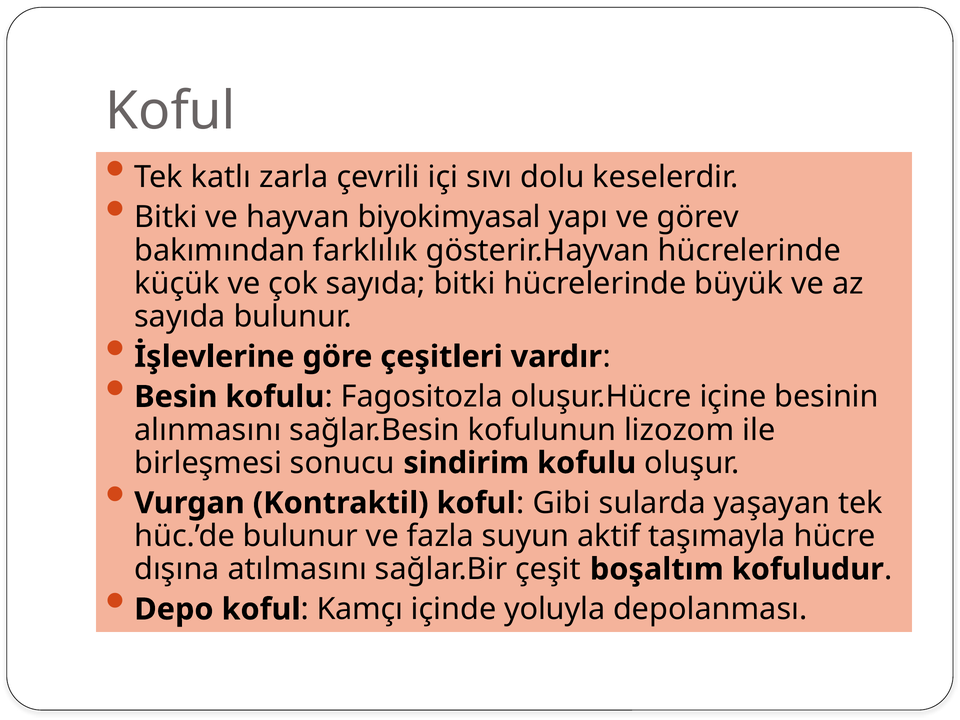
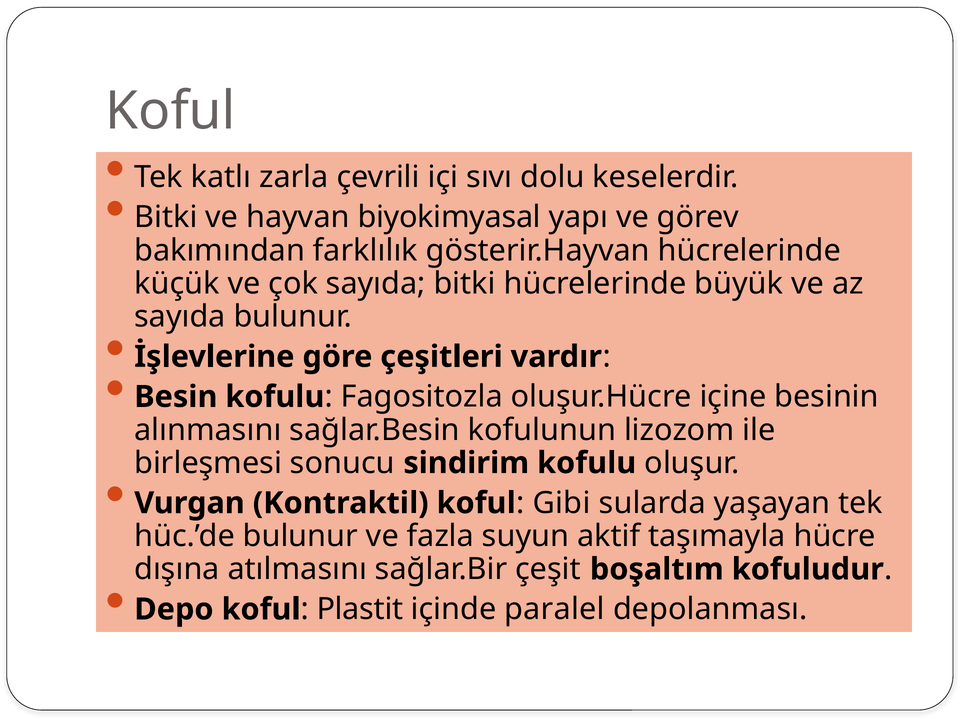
Kamçı: Kamçı -> Plastit
yoluyla: yoluyla -> paralel
